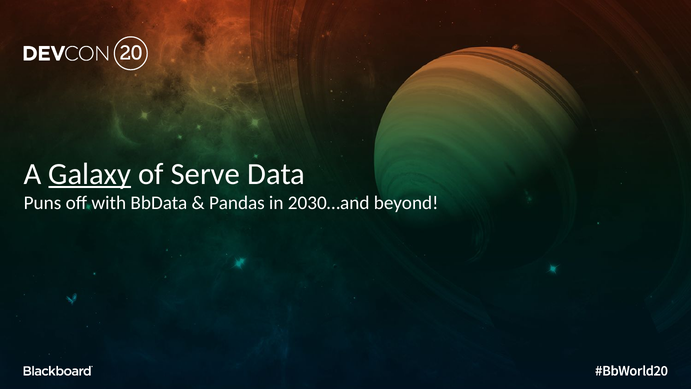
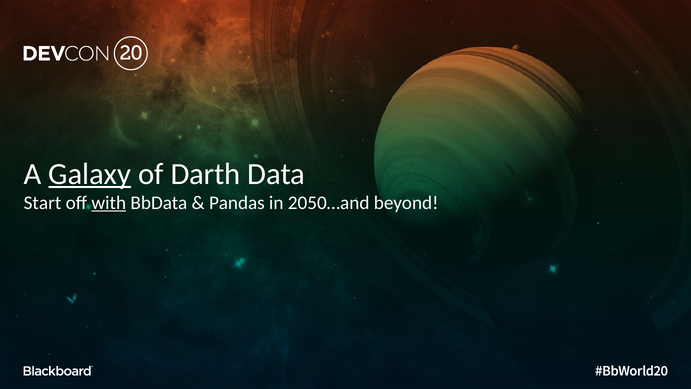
Serve: Serve -> Darth
Puns: Puns -> Start
with underline: none -> present
2030…and: 2030…and -> 2050…and
